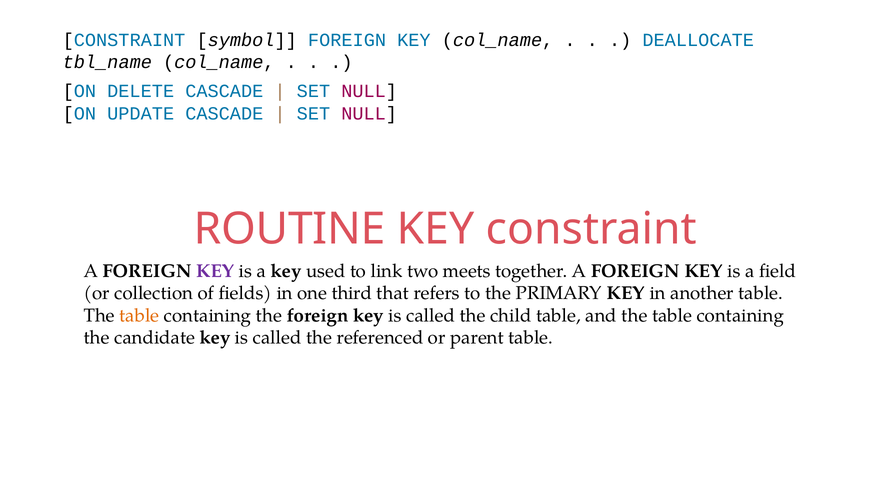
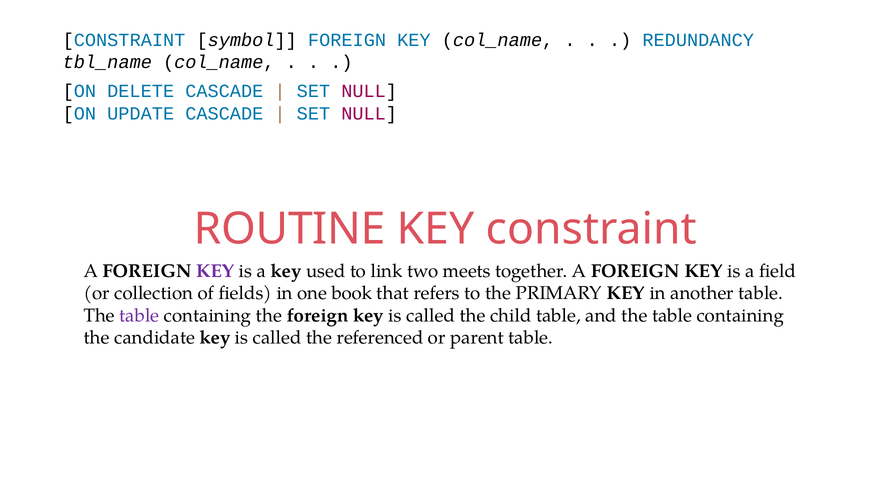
DEALLOCATE: DEALLOCATE -> REDUNDANCY
third: third -> book
table at (139, 316) colour: orange -> purple
